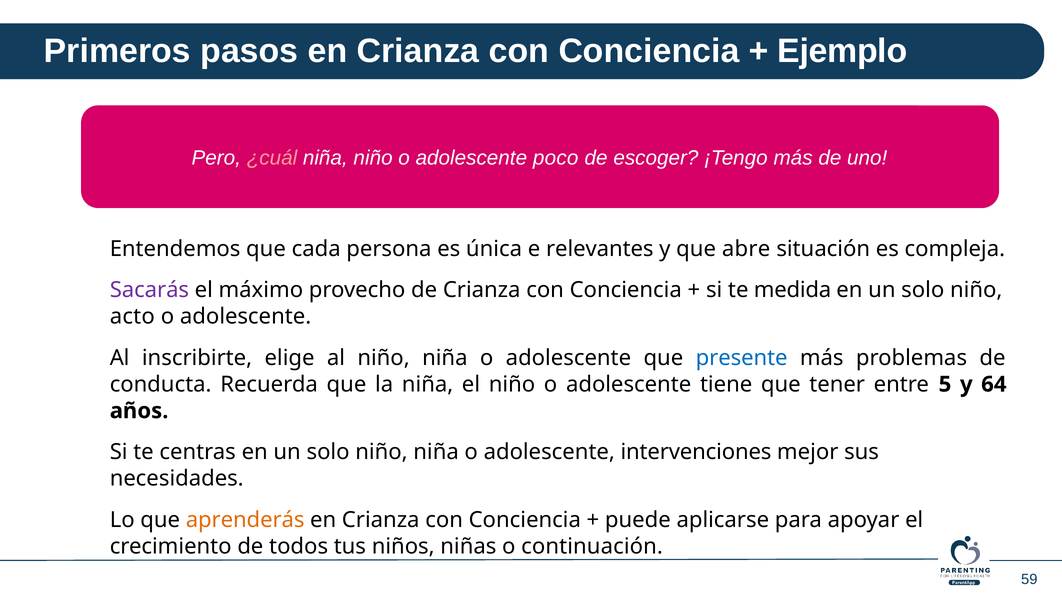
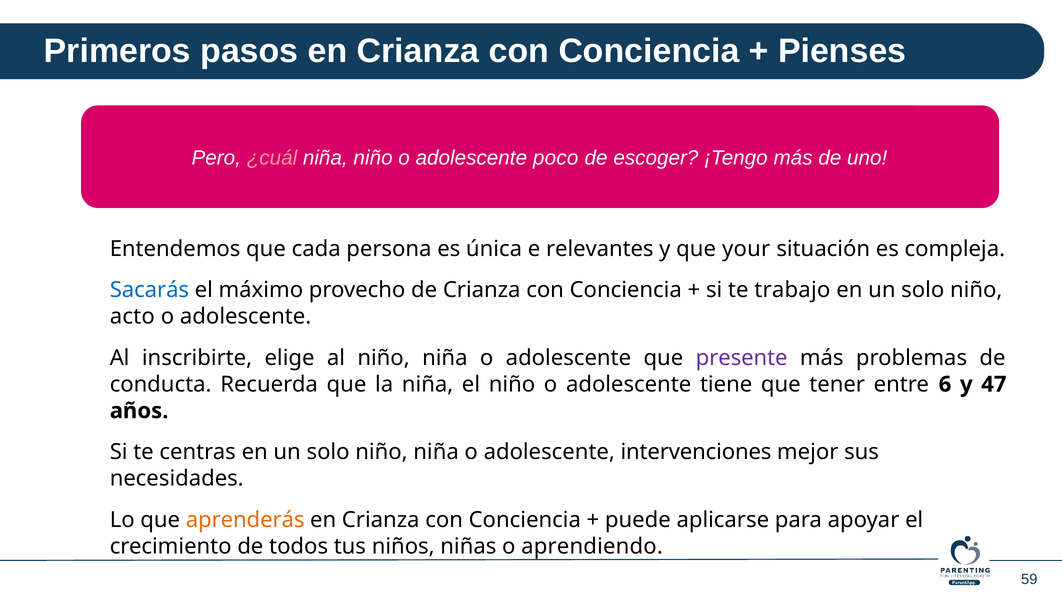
Ejemplo: Ejemplo -> Pienses
abre: abre -> your
Sacarás colour: purple -> blue
medida: medida -> trabajo
presente colour: blue -> purple
5: 5 -> 6
64: 64 -> 47
continuación: continuación -> aprendiendo
